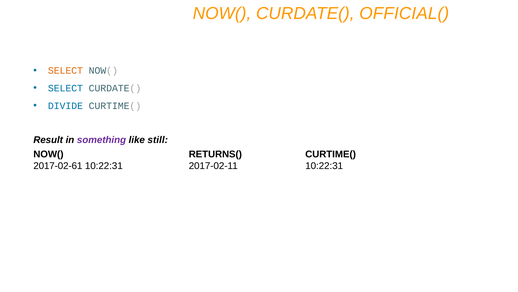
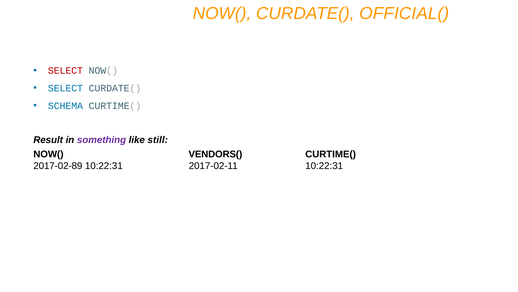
SELECT at (65, 71) colour: orange -> red
DIVIDE: DIVIDE -> SCHEMA
RETURNS(: RETURNS( -> VENDORS(
2017-02-61: 2017-02-61 -> 2017-02-89
